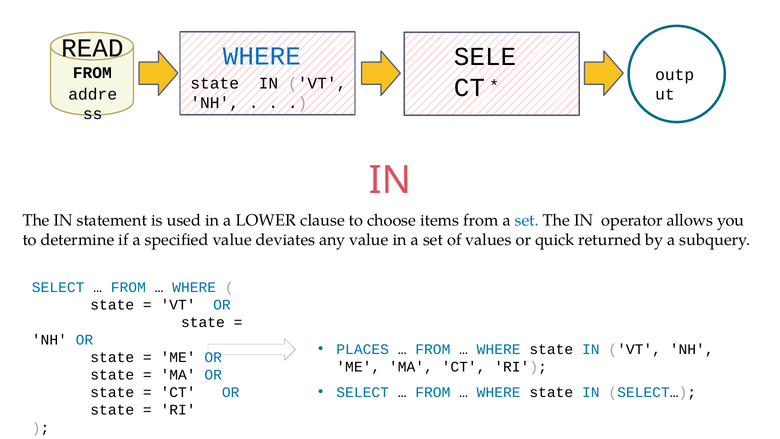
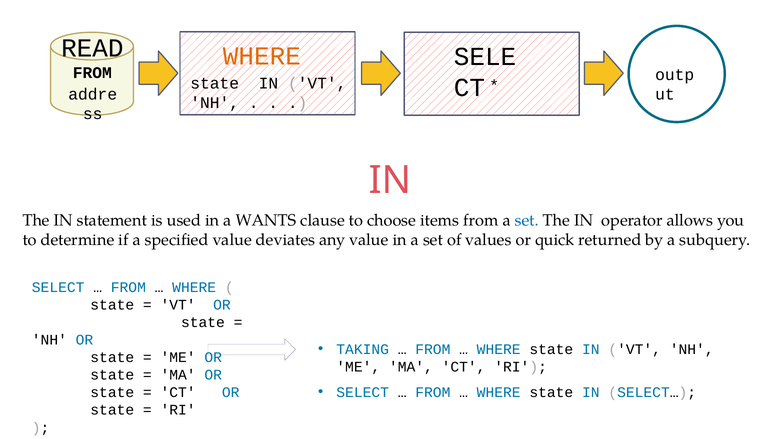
WHERE at (262, 56) colour: blue -> orange
LOWER: LOWER -> WANTS
PLACES: PLACES -> TAKING
